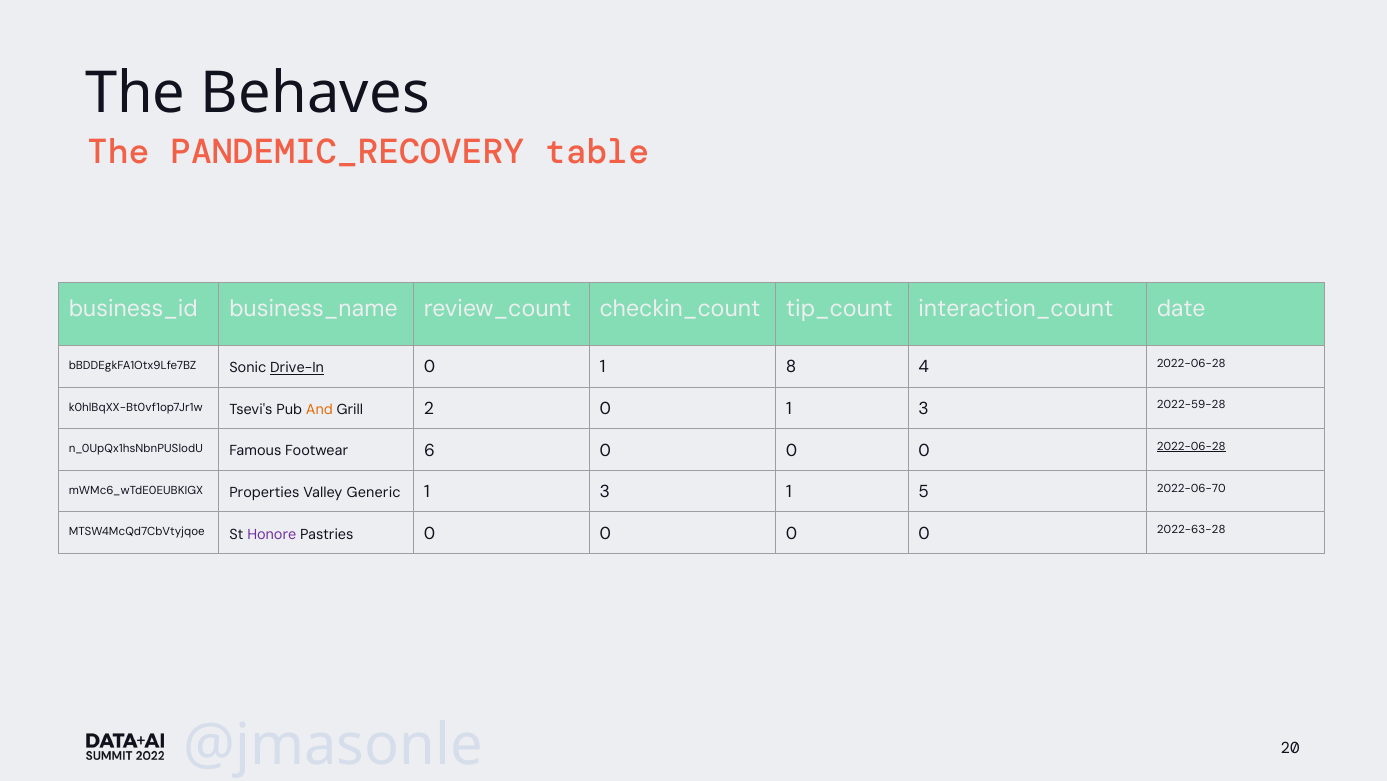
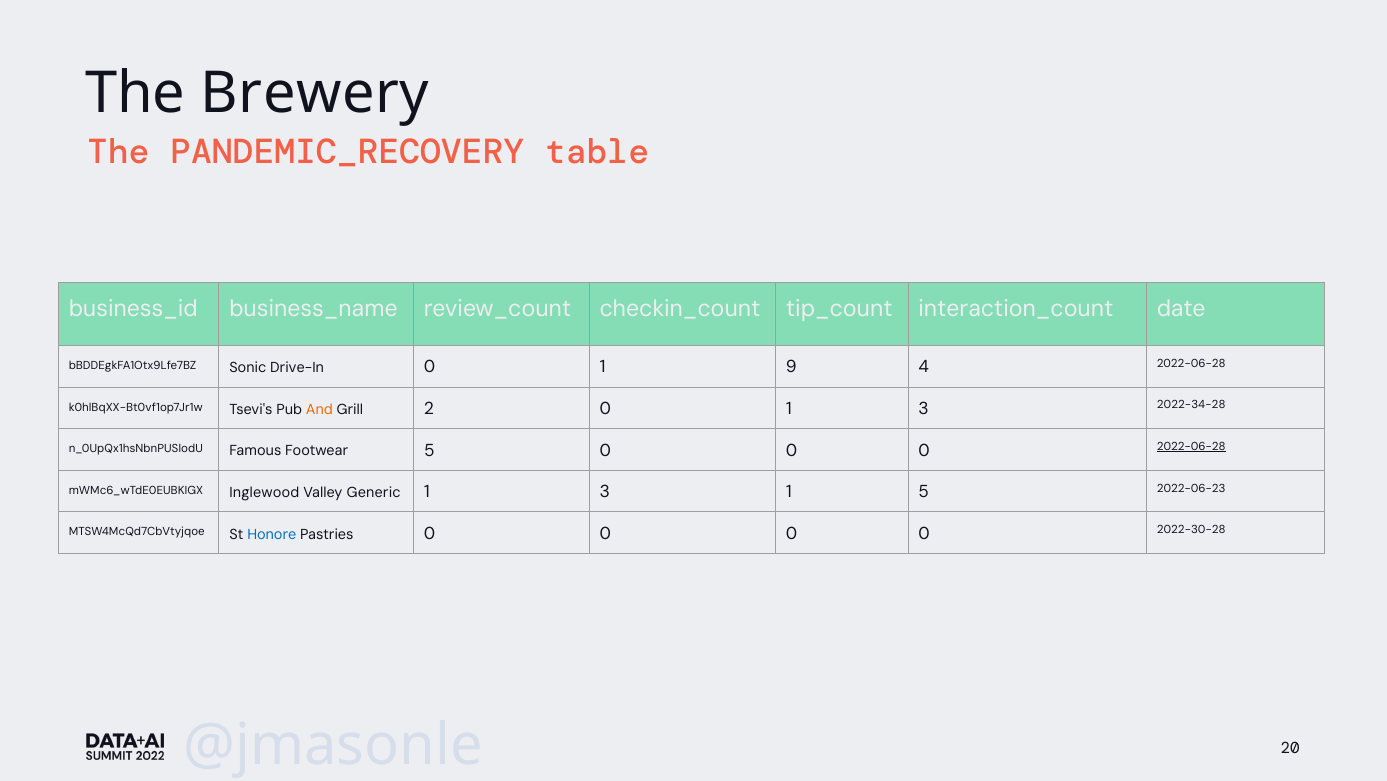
Behaves: Behaves -> Brewery
Drive-In underline: present -> none
8: 8 -> 9
2022-59-28: 2022-59-28 -> 2022-34-28
Footwear 6: 6 -> 5
Properties: Properties -> Inglewood
2022-06-70: 2022-06-70 -> 2022-06-23
Honore colour: purple -> blue
2022-63-28: 2022-63-28 -> 2022-30-28
